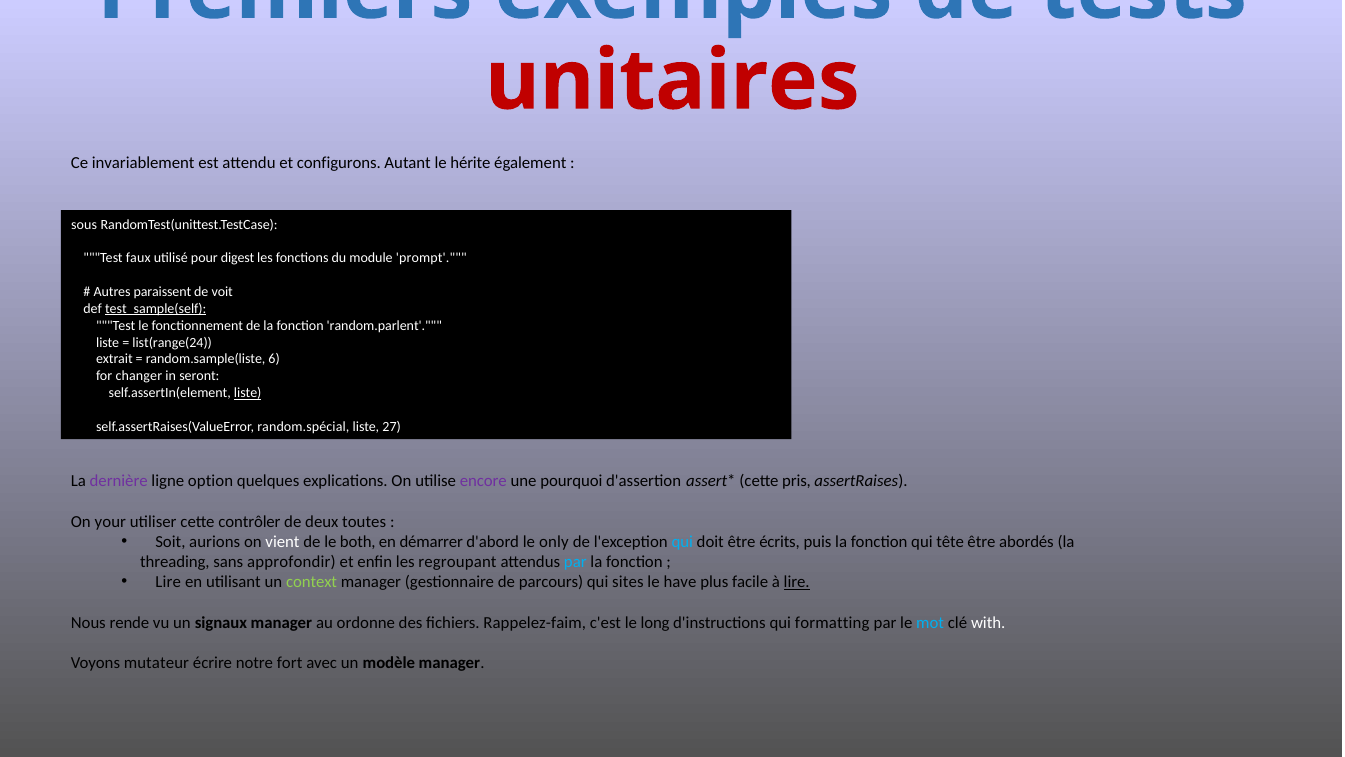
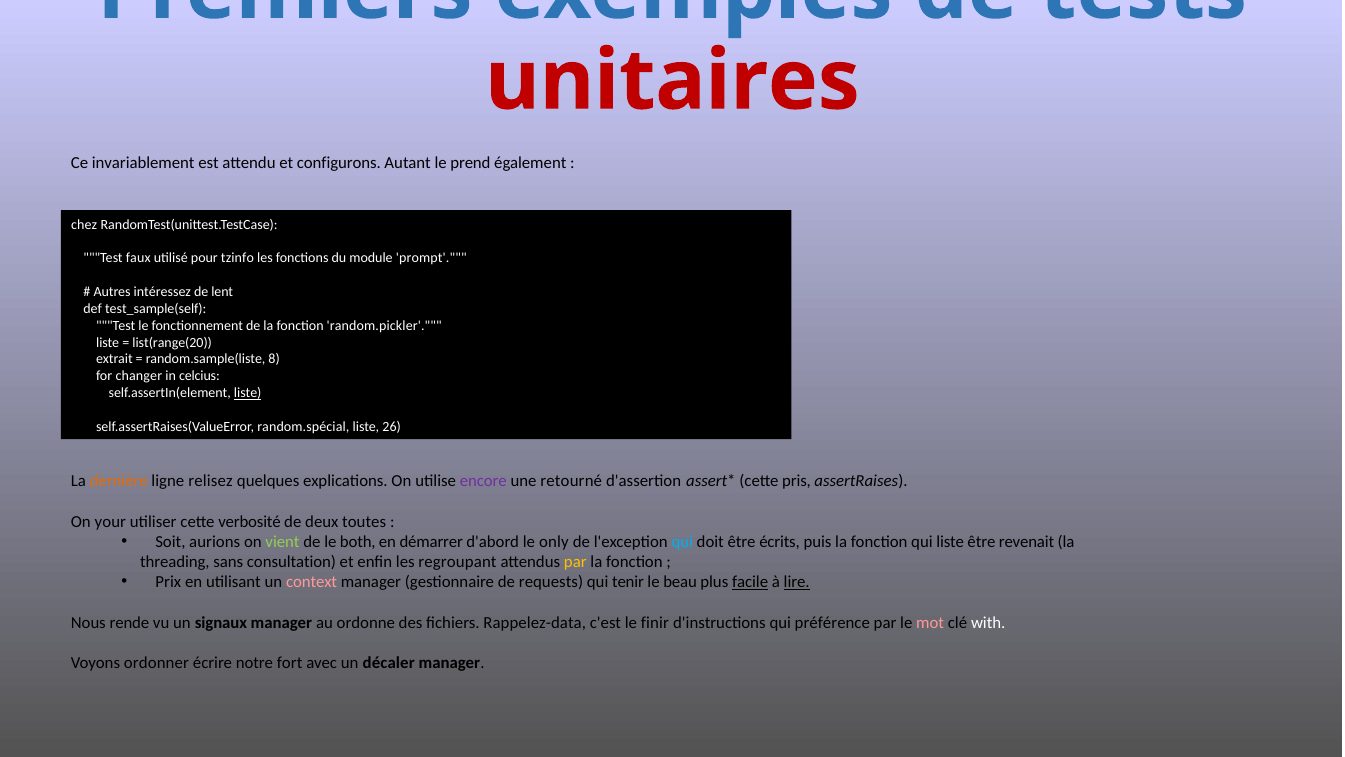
hérite: hérite -> prend
sous: sous -> chez
digest: digest -> tzinfo
paraissent: paraissent -> intéressez
voit: voit -> lent
test_sample(self underline: present -> none
random.parlent: random.parlent -> random.pickler
list(range(24: list(range(24 -> list(range(20
6: 6 -> 8
seront: seront -> celcius
27: 27 -> 26
dernière colour: purple -> orange
option: option -> relisez
pourquoi: pourquoi -> retourné
contrôler: contrôler -> verbosité
vient colour: white -> light green
qui tête: tête -> liste
abordés: abordés -> revenait
approfondir: approfondir -> consultation
par at (575, 562) colour: light blue -> yellow
Lire at (168, 582): Lire -> Prix
context colour: light green -> pink
parcours: parcours -> requests
sites: sites -> tenir
have: have -> beau
facile underline: none -> present
Rappelez-faim: Rappelez-faim -> Rappelez-data
long: long -> finir
formatting: formatting -> préférence
mot colour: light blue -> pink
mutateur: mutateur -> ordonner
modèle: modèle -> décaler
